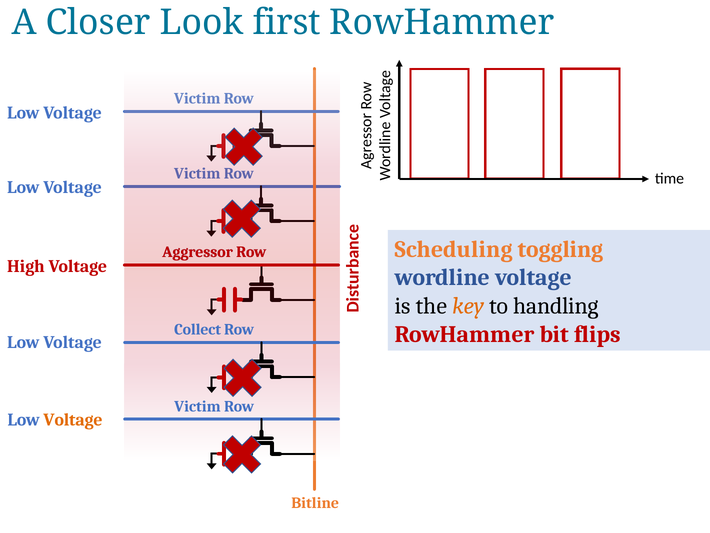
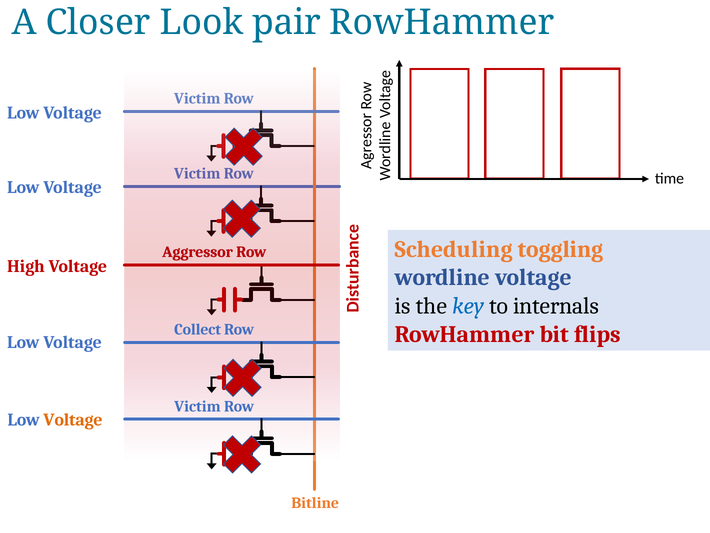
first: first -> pair
key colour: orange -> blue
handling: handling -> internals
